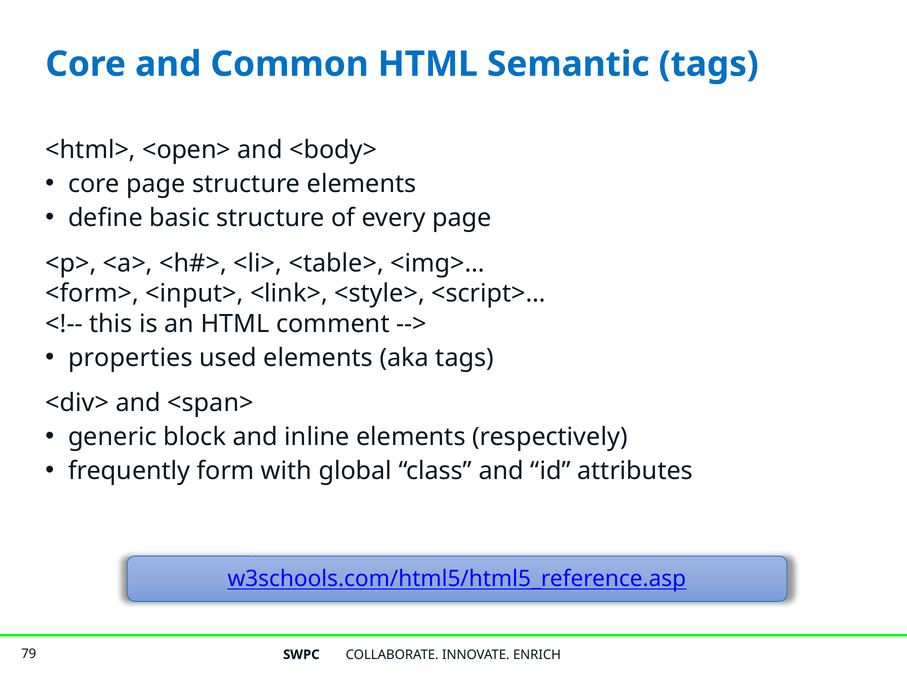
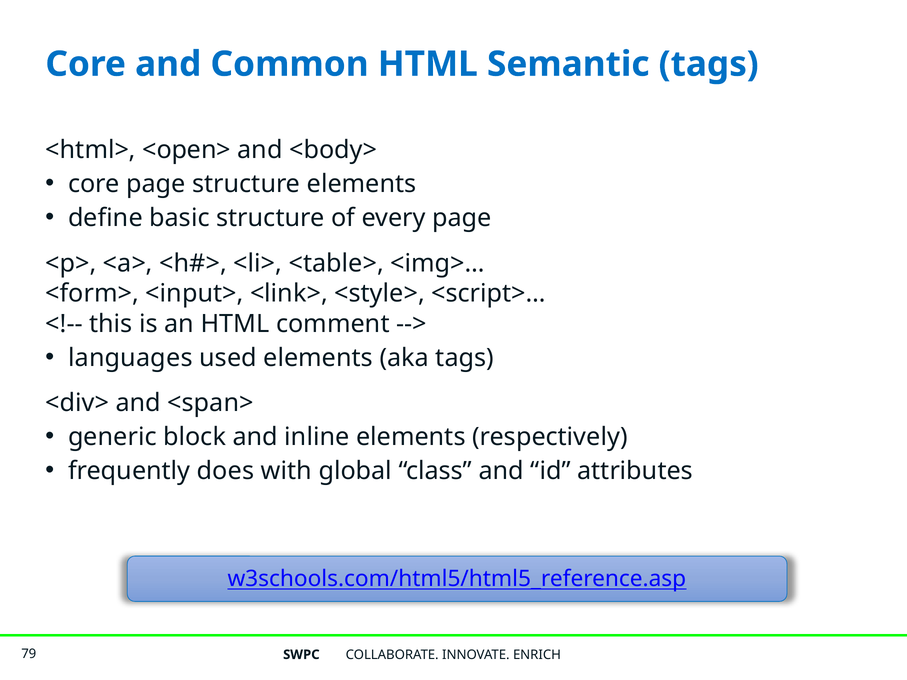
properties: properties -> languages
form: form -> does
